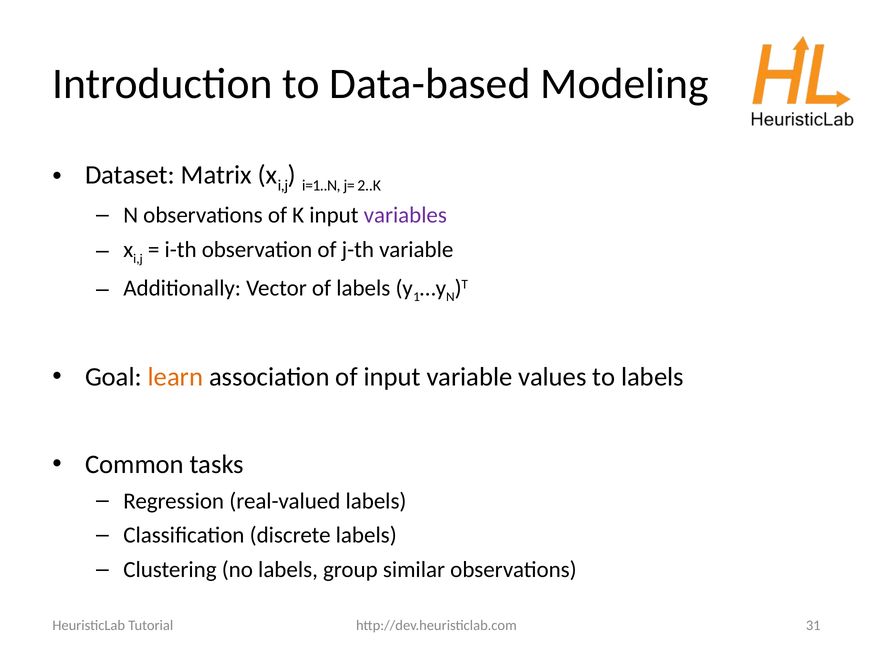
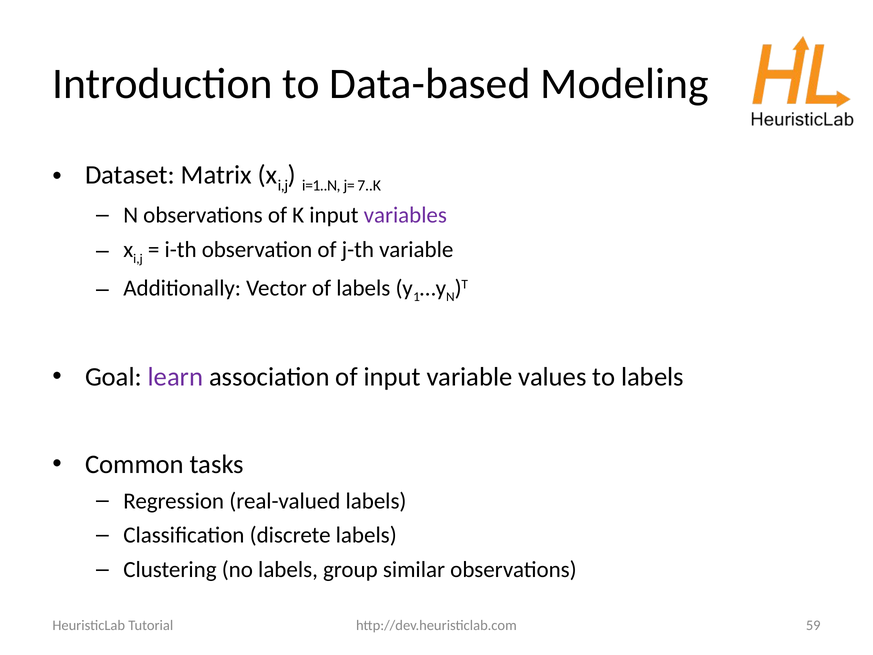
2..K: 2..K -> 7..K
learn colour: orange -> purple
31: 31 -> 59
